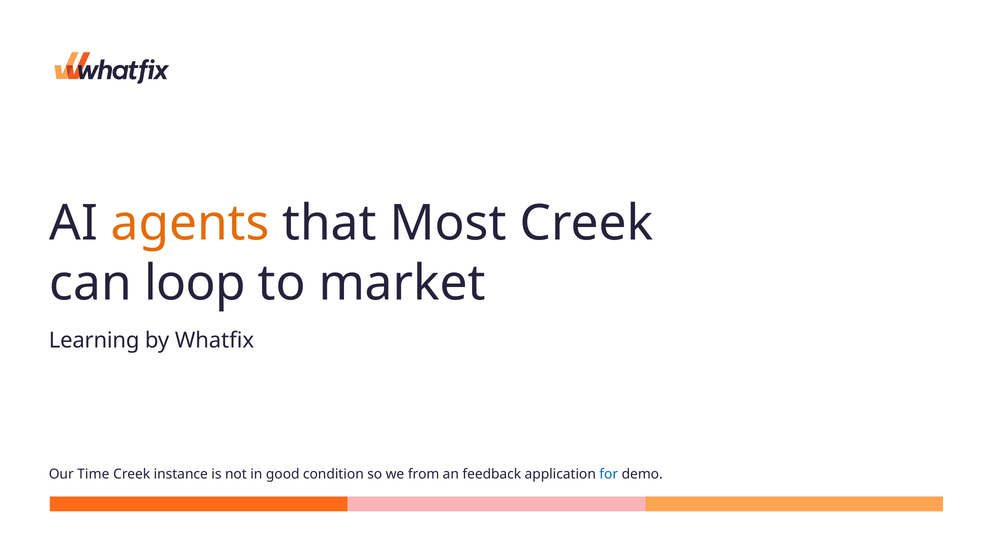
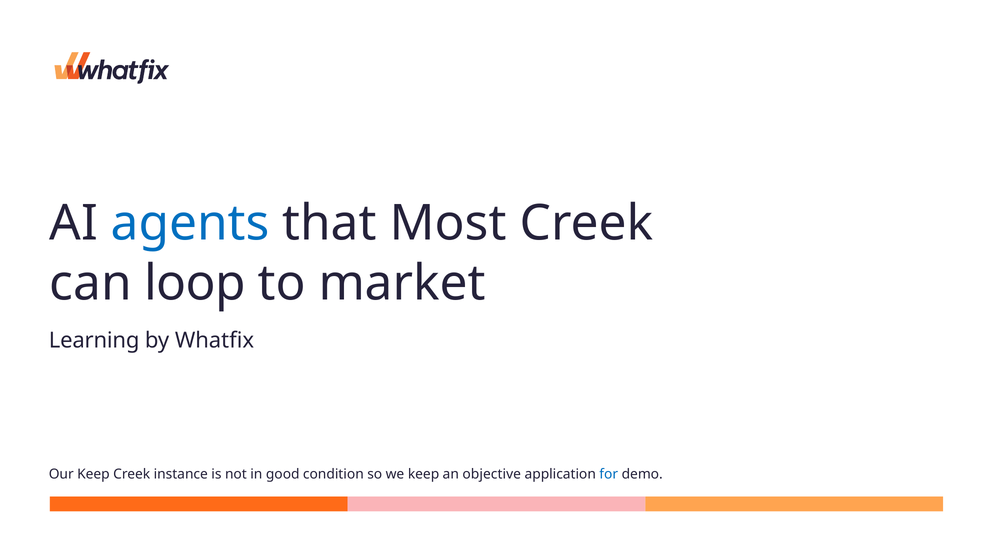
agents colour: orange -> blue
Our Time: Time -> Keep
we from: from -> keep
feedback: feedback -> objective
